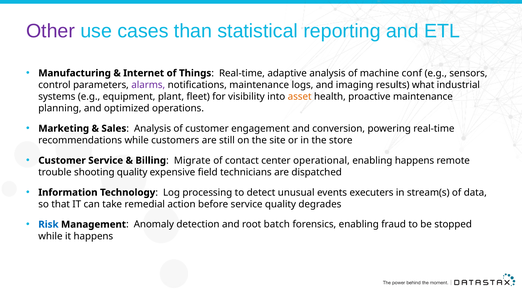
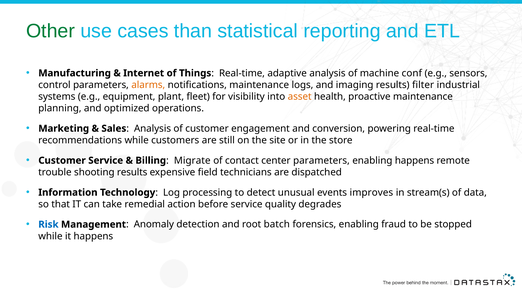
Other colour: purple -> green
alarms colour: purple -> orange
what: what -> filter
center operational: operational -> parameters
shooting quality: quality -> results
executers: executers -> improves
